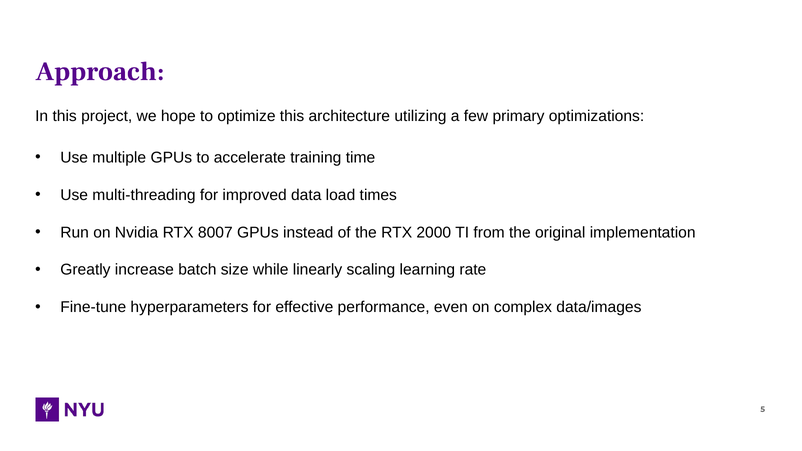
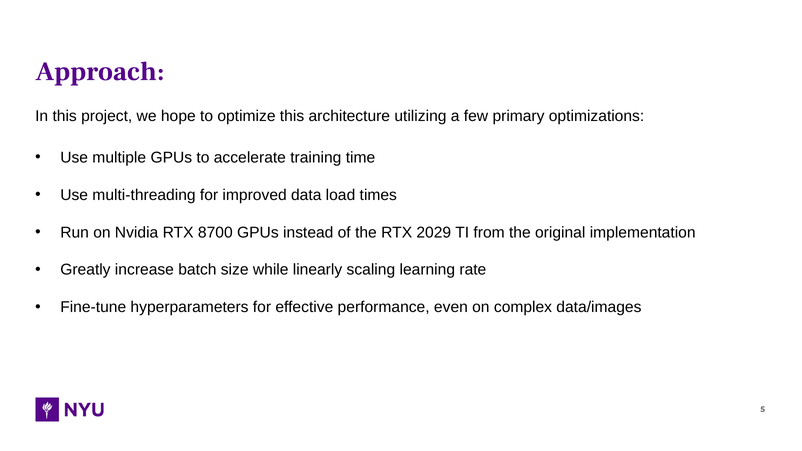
8007: 8007 -> 8700
2000: 2000 -> 2029
